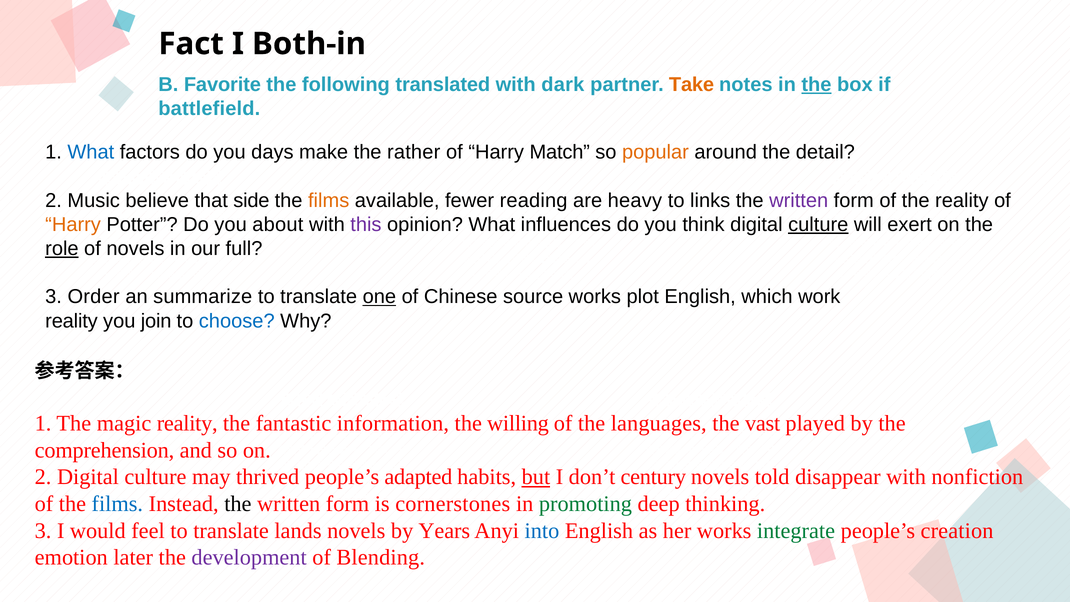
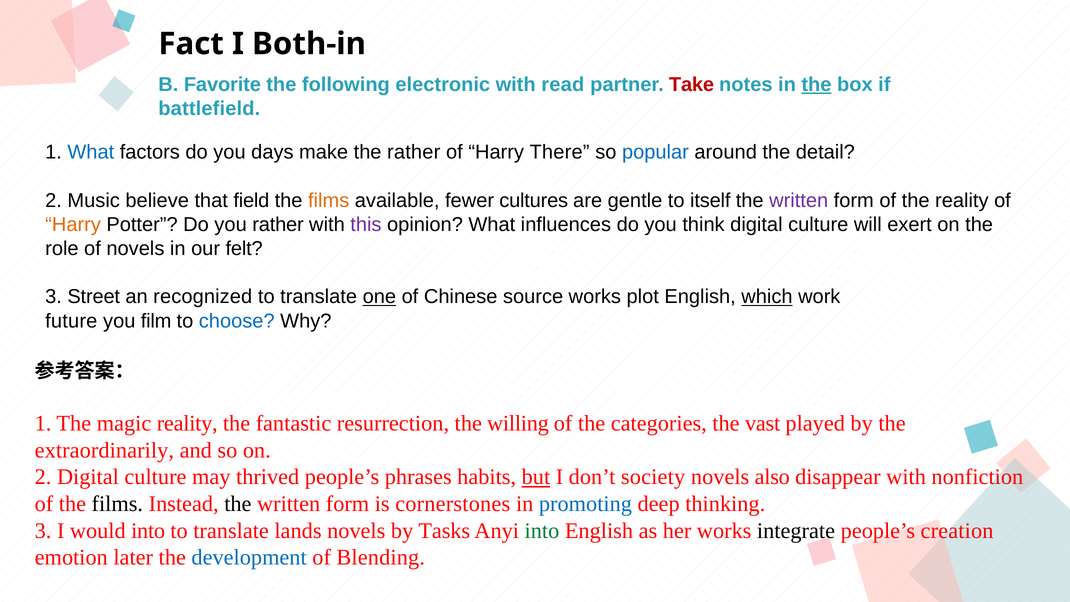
translated: translated -> electronic
dark: dark -> read
Take colour: orange -> red
Match: Match -> There
popular colour: orange -> blue
side: side -> field
reading: reading -> cultures
heavy: heavy -> gentle
links: links -> itself
you about: about -> rather
culture at (818, 225) underline: present -> none
role underline: present -> none
full: full -> felt
Order: Order -> Street
summarize: summarize -> recognized
which underline: none -> present
reality at (71, 321): reality -> future
join: join -> film
information: information -> resurrection
languages: languages -> categories
comprehension: comprehension -> extraordinarily
adapted: adapted -> phrases
century: century -> society
told: told -> also
films at (117, 504) colour: blue -> black
promoting colour: green -> blue
would feel: feel -> into
Years: Years -> Tasks
into at (542, 531) colour: blue -> green
integrate colour: green -> black
development colour: purple -> blue
